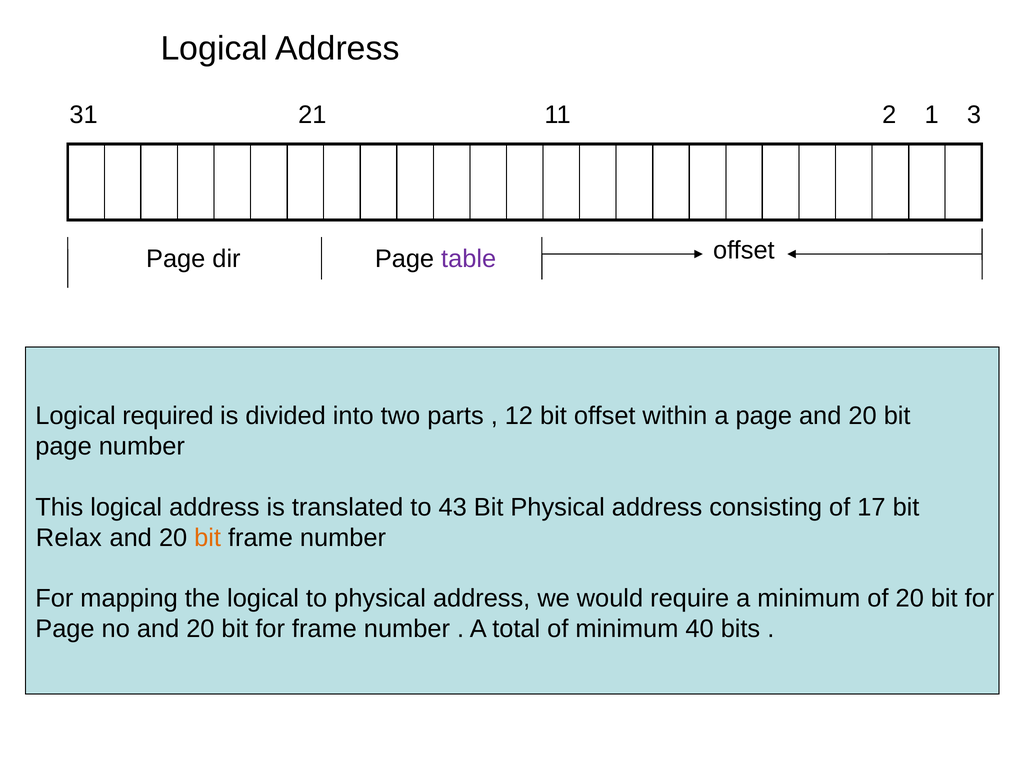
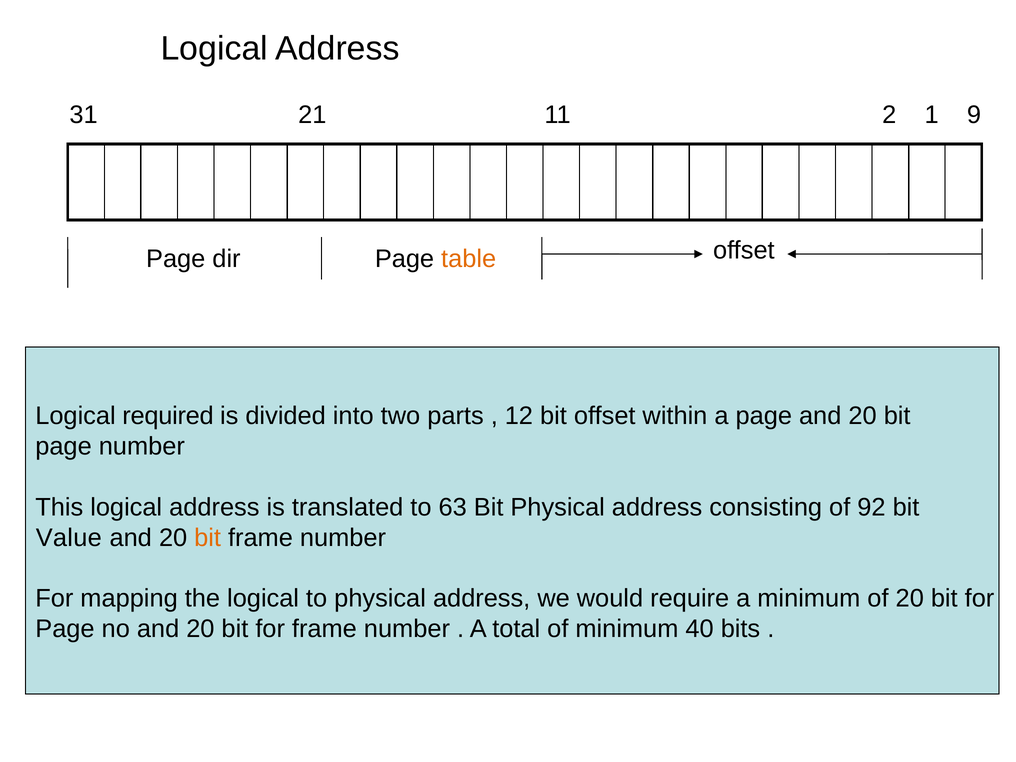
3: 3 -> 9
table colour: purple -> orange
43: 43 -> 63
17: 17 -> 92
Relax: Relax -> Value
